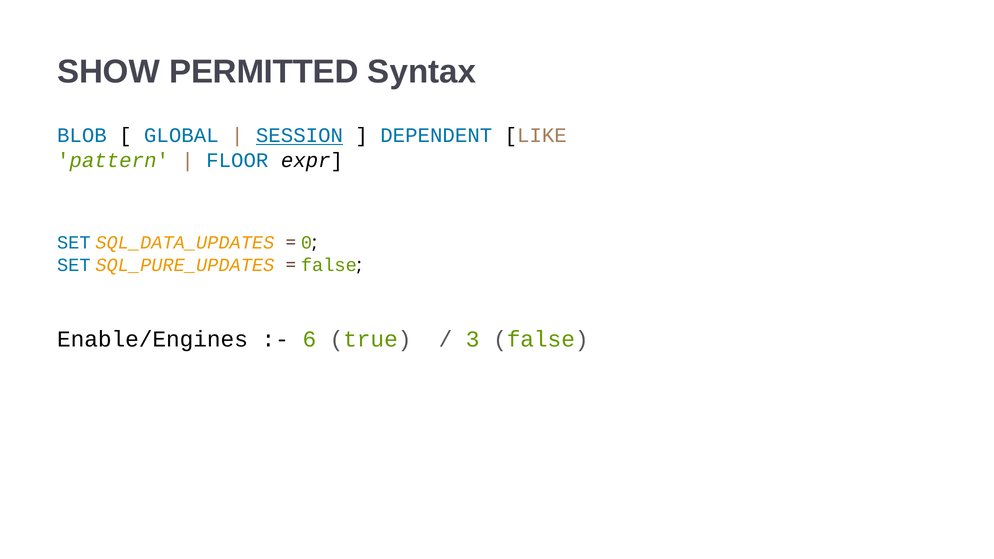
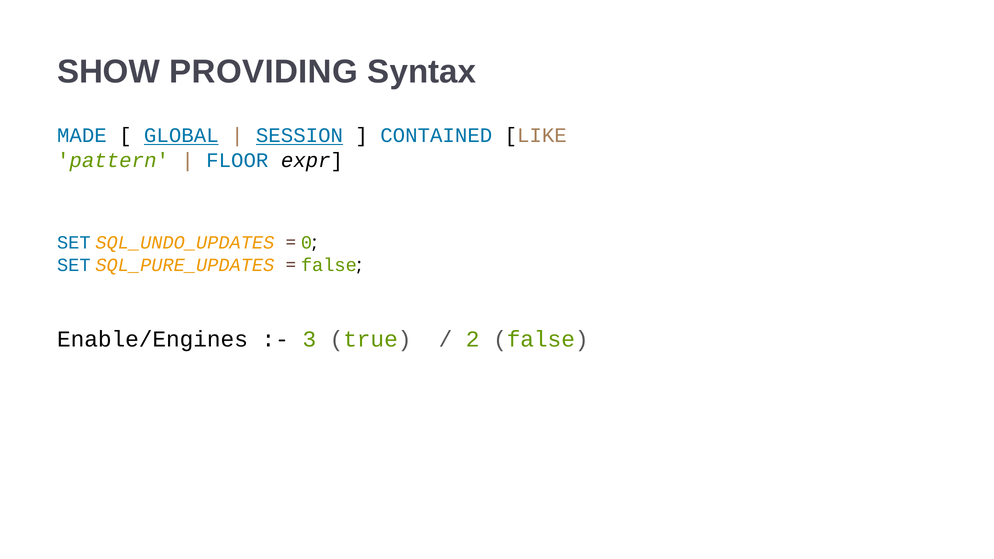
PERMITTED: PERMITTED -> PROVIDING
BLOB: BLOB -> MADE
GLOBAL underline: none -> present
DEPENDENT: DEPENDENT -> CONTAINED
SQL_DATA_UPDATES: SQL_DATA_UPDATES -> SQL_UNDO_UPDATES
6: 6 -> 3
3: 3 -> 2
